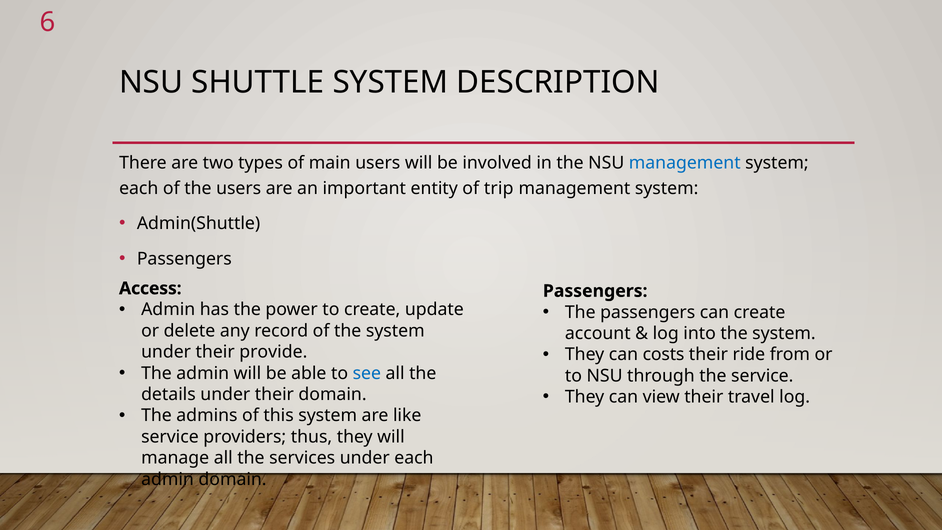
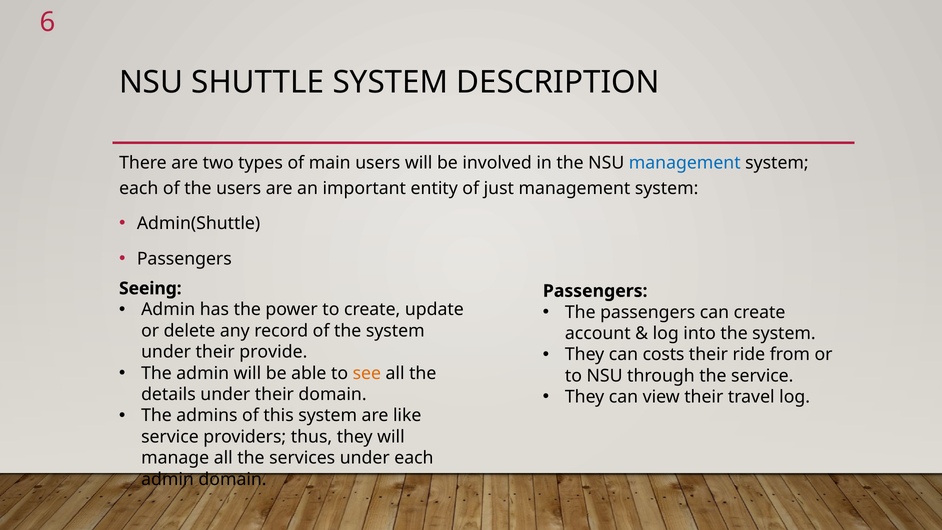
trip: trip -> just
Access: Access -> Seeing
see colour: blue -> orange
